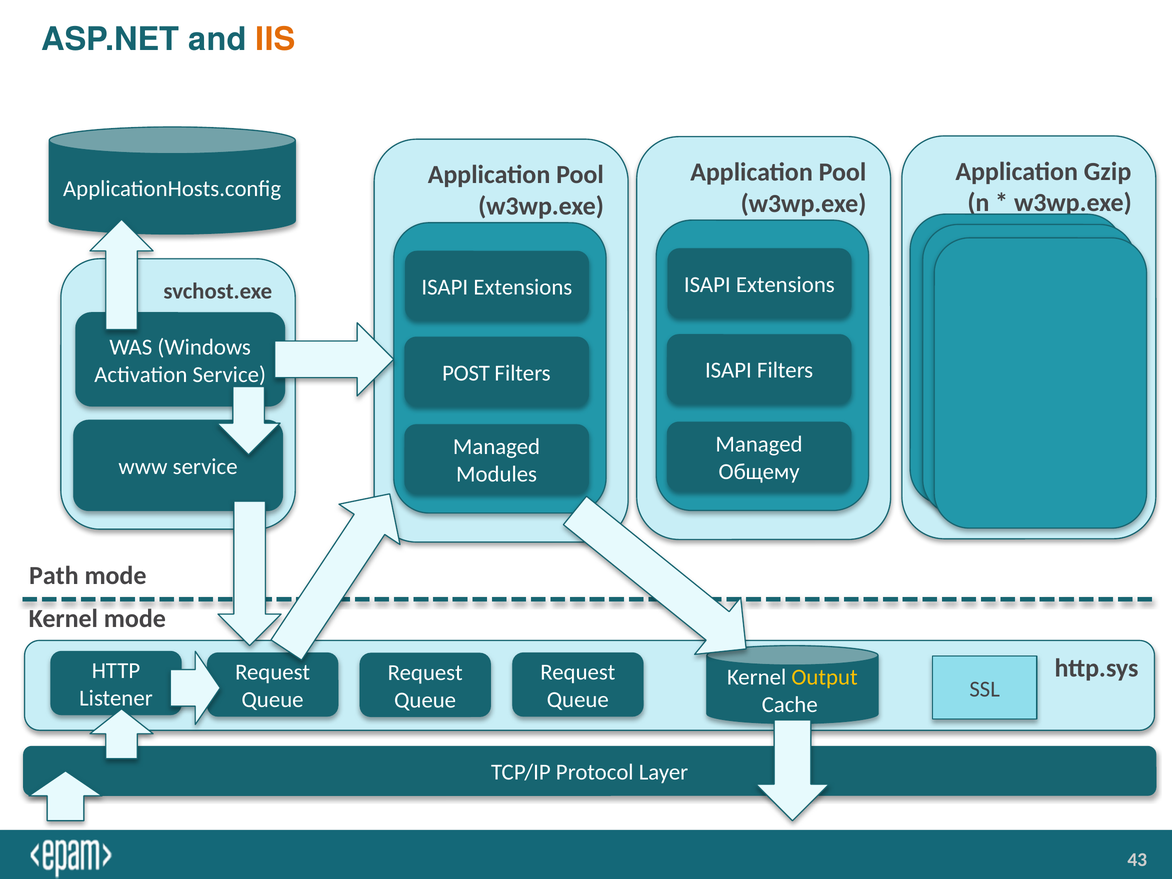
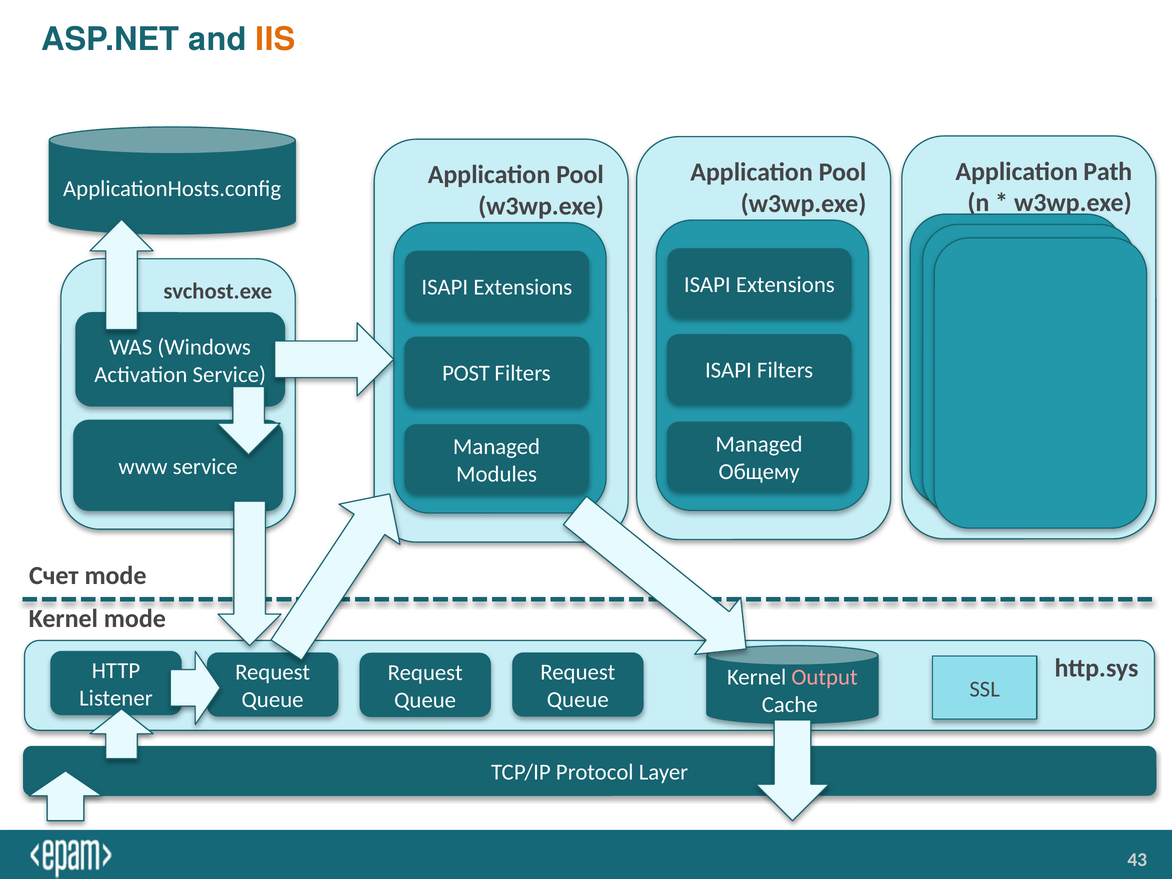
Gzip: Gzip -> Path
Path: Path -> Счет
Output colour: yellow -> pink
